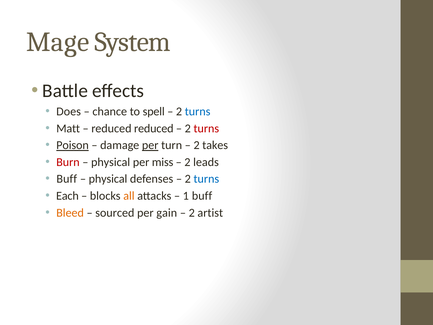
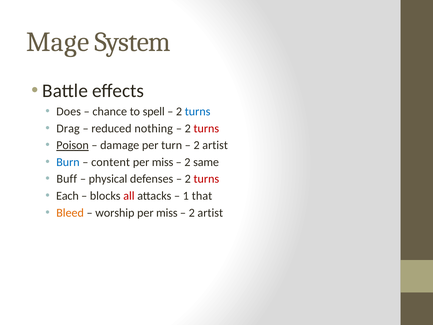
Matt: Matt -> Drag
reduced reduced: reduced -> nothing
per at (150, 145) underline: present -> none
takes at (215, 145): takes -> artist
Burn colour: red -> blue
physical at (111, 162): physical -> content
leads: leads -> same
turns at (206, 179) colour: blue -> red
all colour: orange -> red
1 buff: buff -> that
sourced: sourced -> worship
gain at (167, 213): gain -> miss
